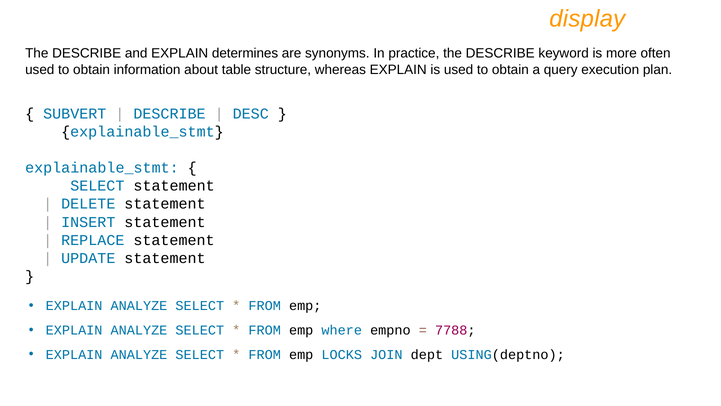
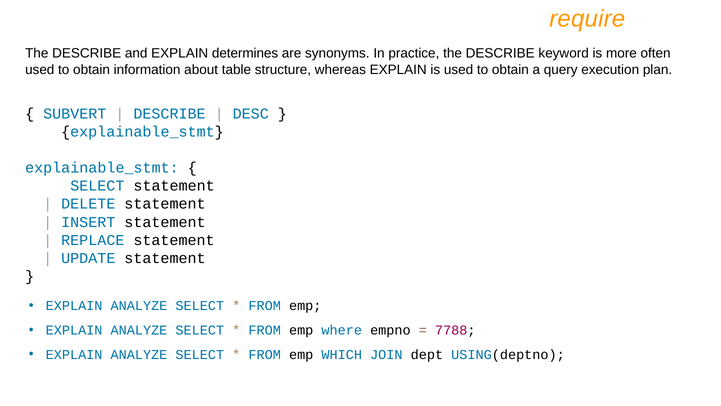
display: display -> require
LOCKS: LOCKS -> WHICH
